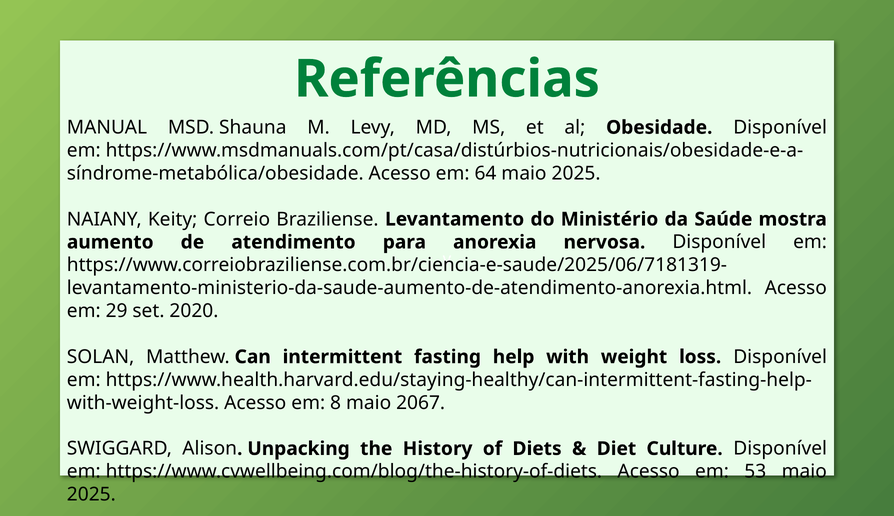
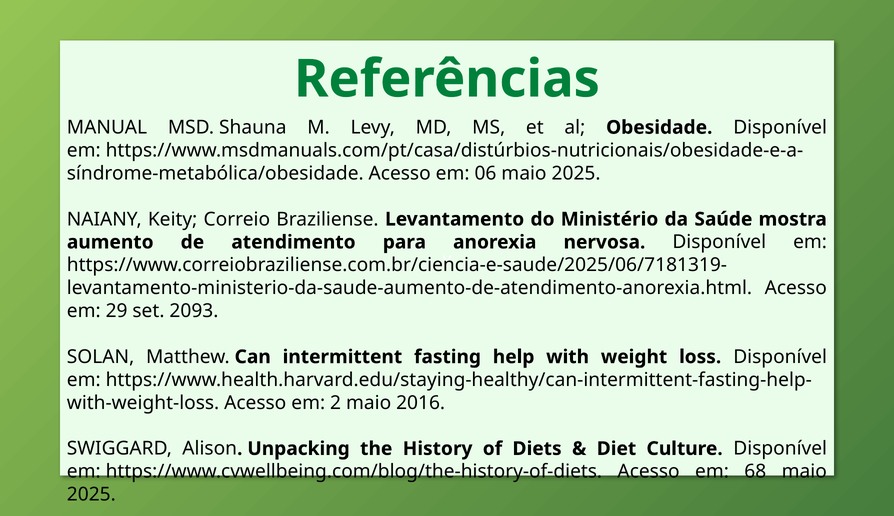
64: 64 -> 06
2020: 2020 -> 2093
8: 8 -> 2
2067: 2067 -> 2016
53: 53 -> 68
